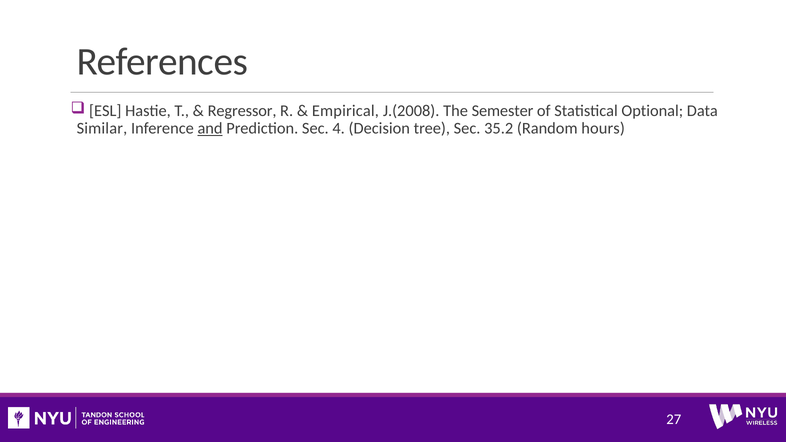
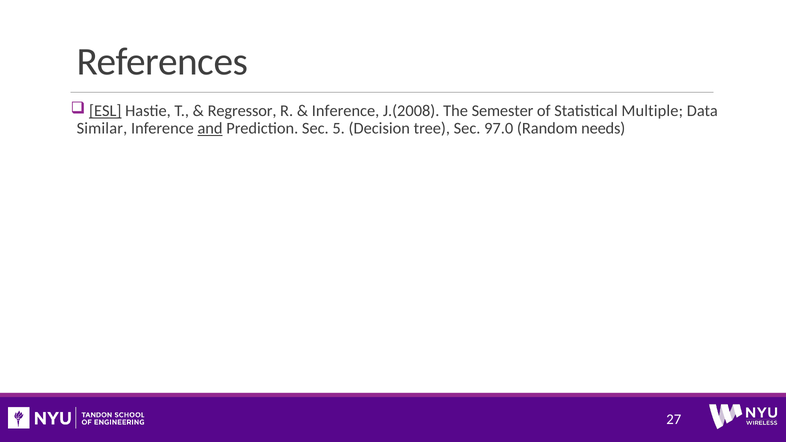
ESL underline: none -> present
Empirical at (345, 111): Empirical -> Inference
Optional: Optional -> Multiple
4: 4 -> 5
35.2: 35.2 -> 97.0
hours: hours -> needs
